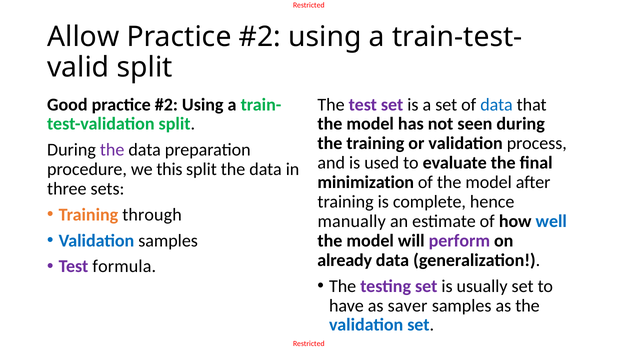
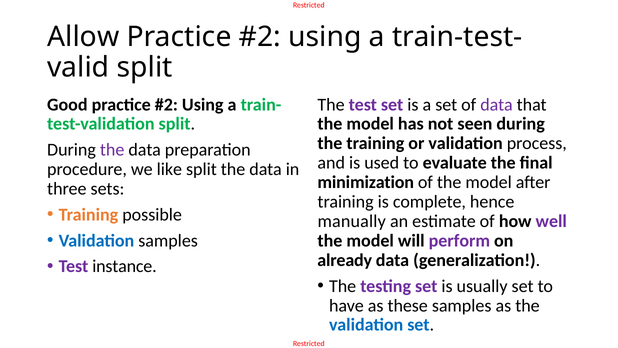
data at (497, 104) colour: blue -> purple
this: this -> like
through: through -> possible
well colour: blue -> purple
formula: formula -> instance
saver: saver -> these
